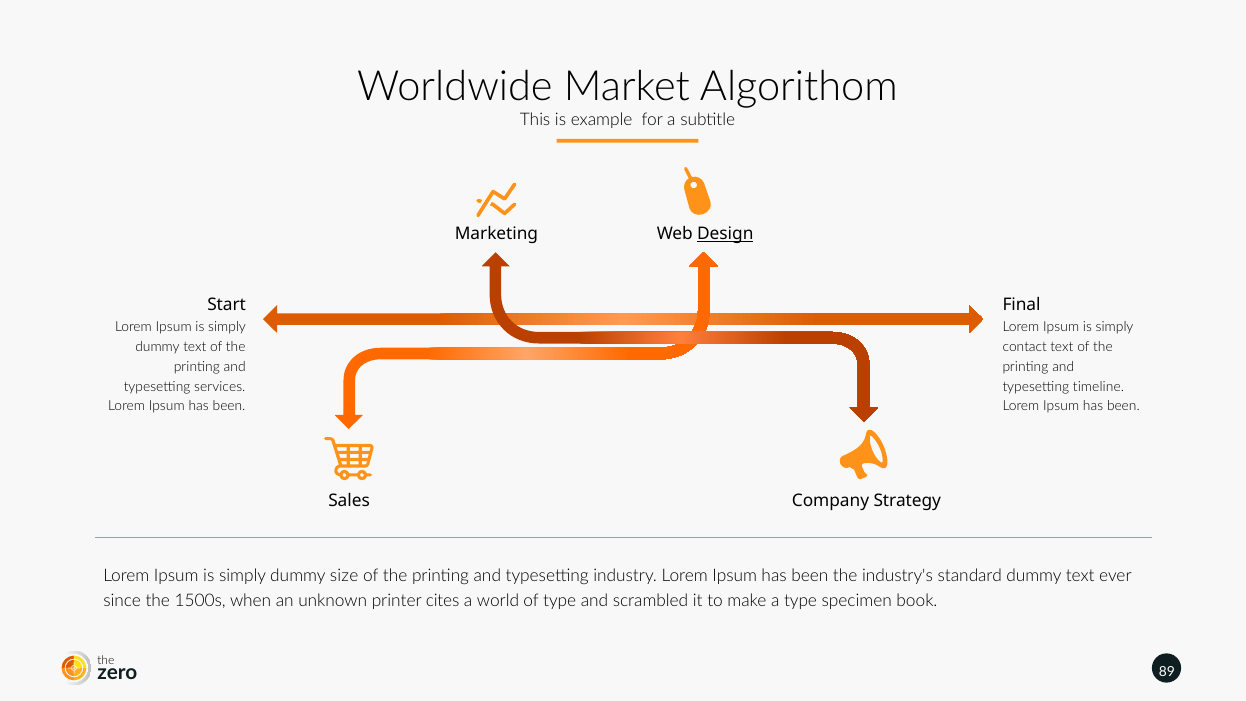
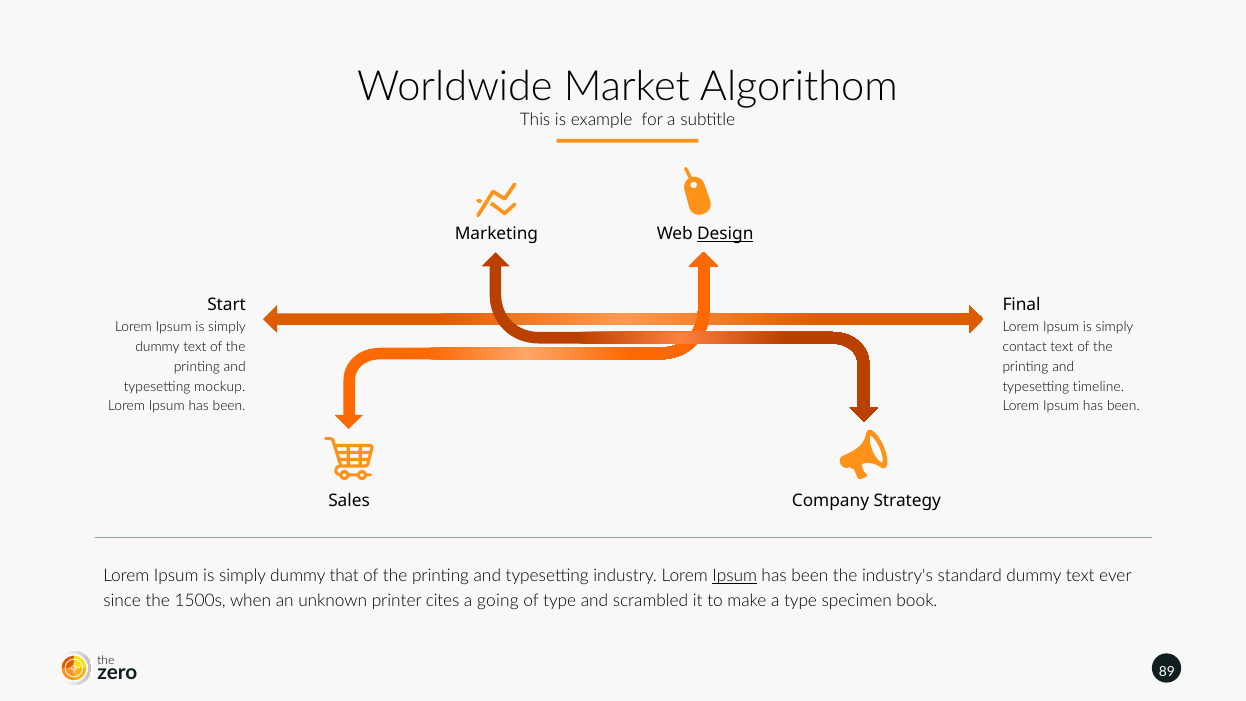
services: services -> mockup
size: size -> that
Ipsum at (735, 576) underline: none -> present
world: world -> going
